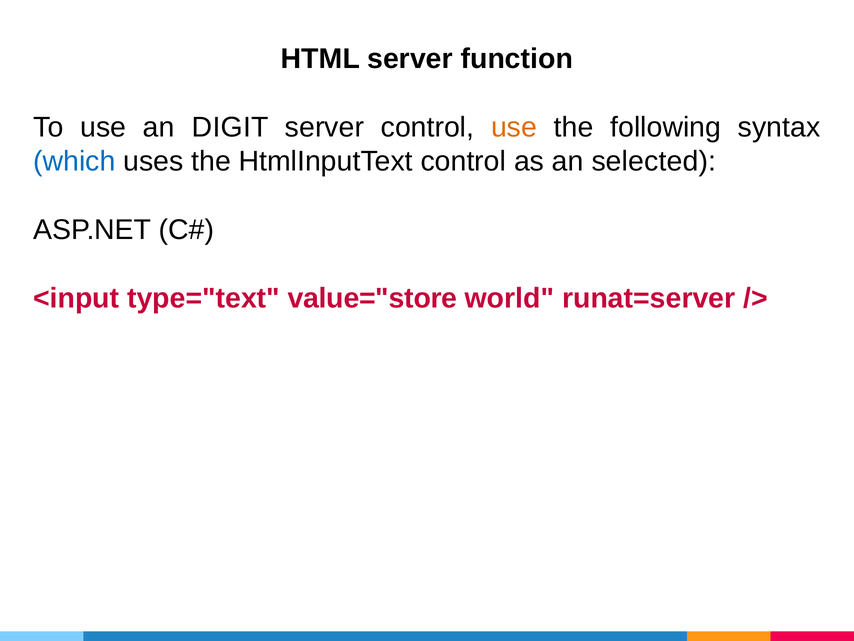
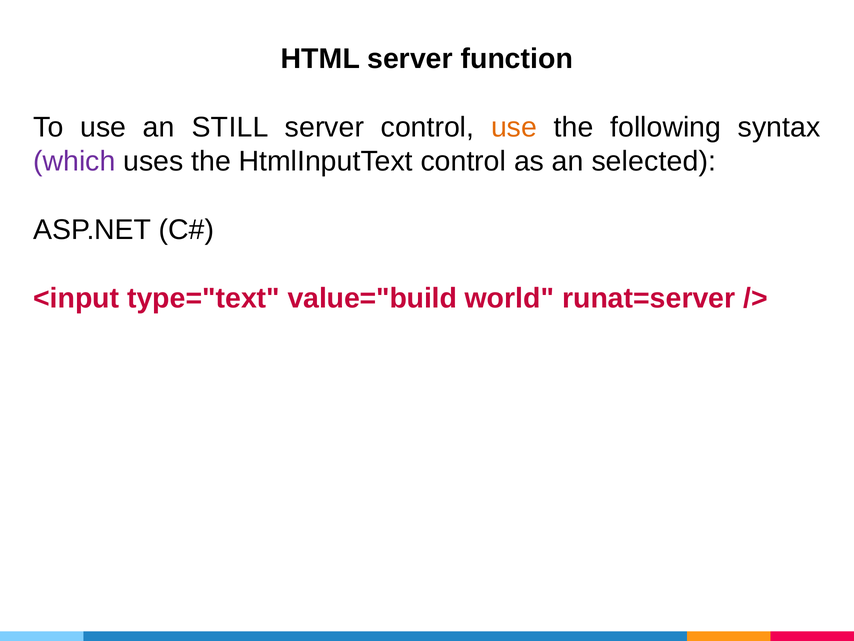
DIGIT: DIGIT -> STILL
which colour: blue -> purple
value="store: value="store -> value="build
